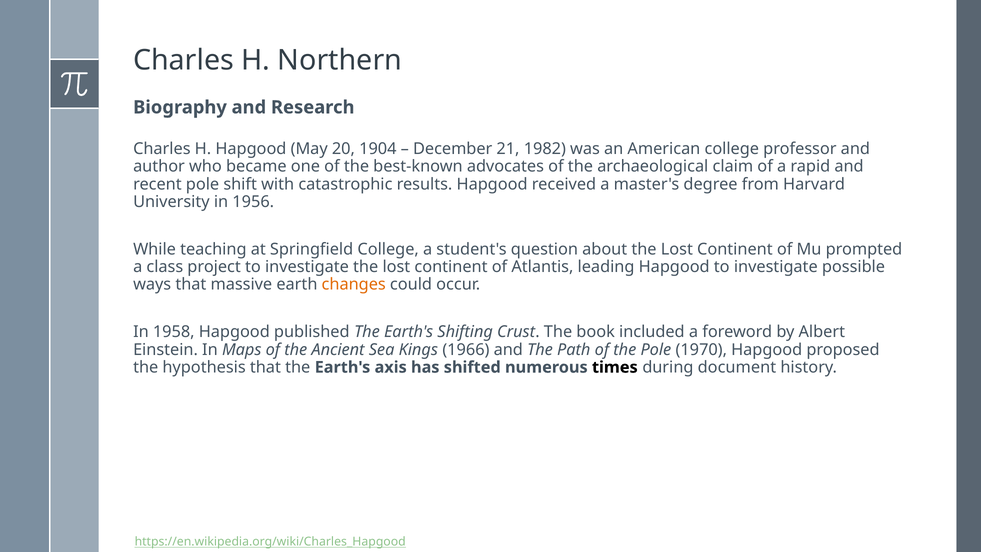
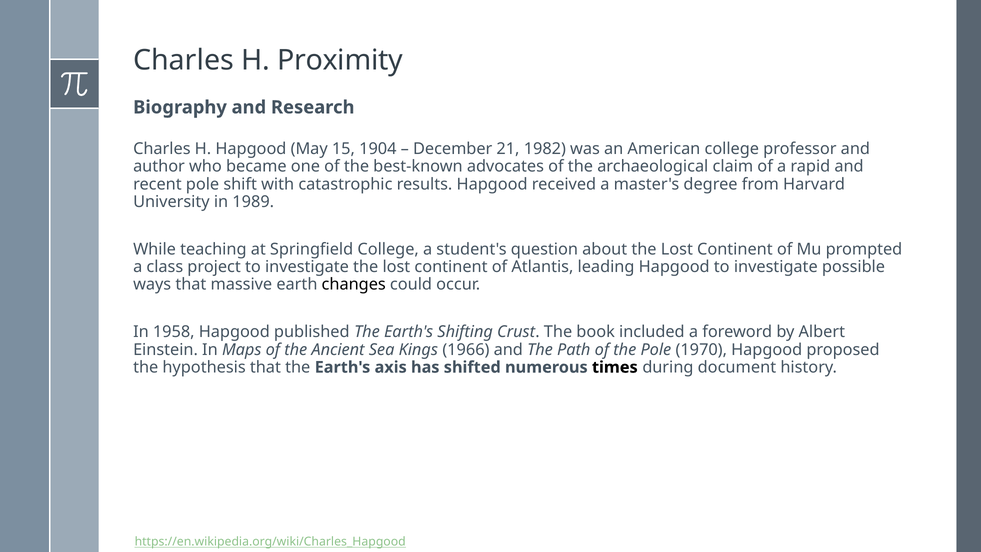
Northern: Northern -> Proximity
20: 20 -> 15
1956: 1956 -> 1989
changes colour: orange -> black
